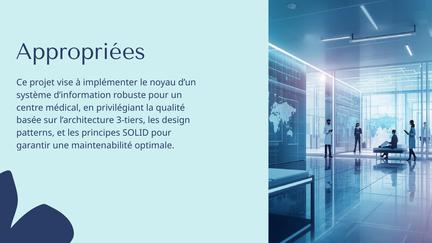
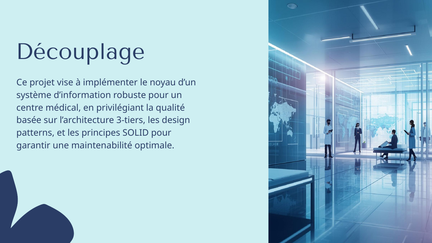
Appropriées: Appropriées -> Découplage
